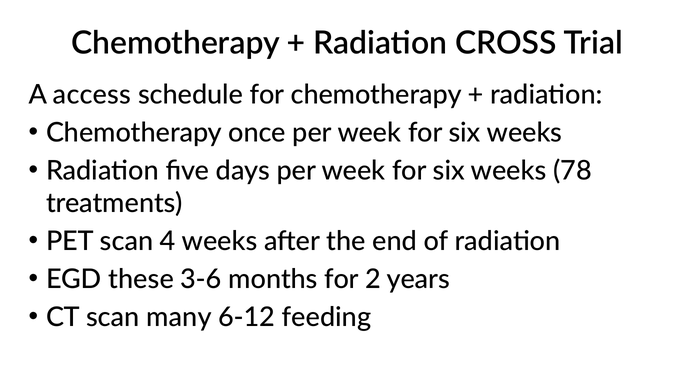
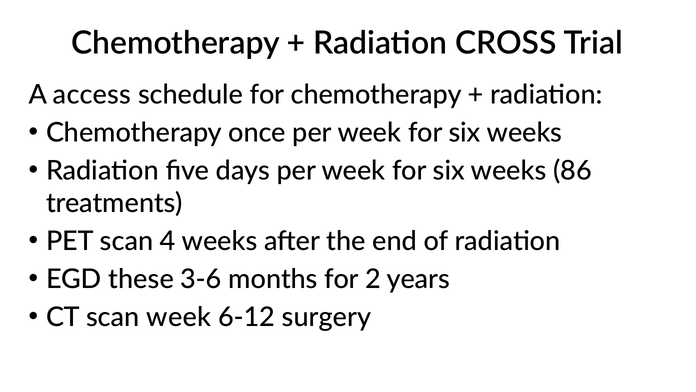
78: 78 -> 86
scan many: many -> week
feeding: feeding -> surgery
